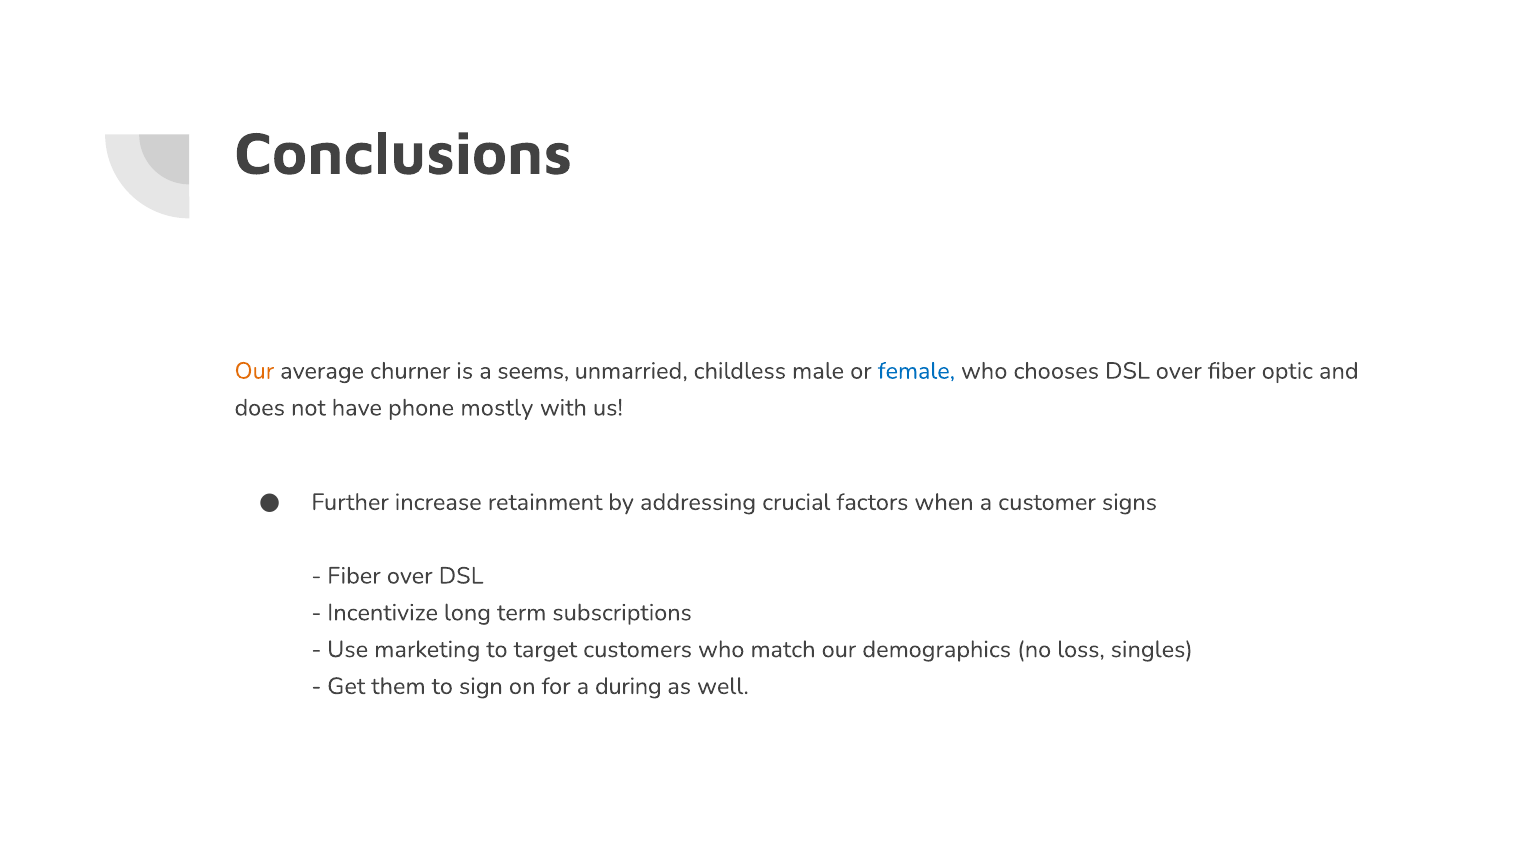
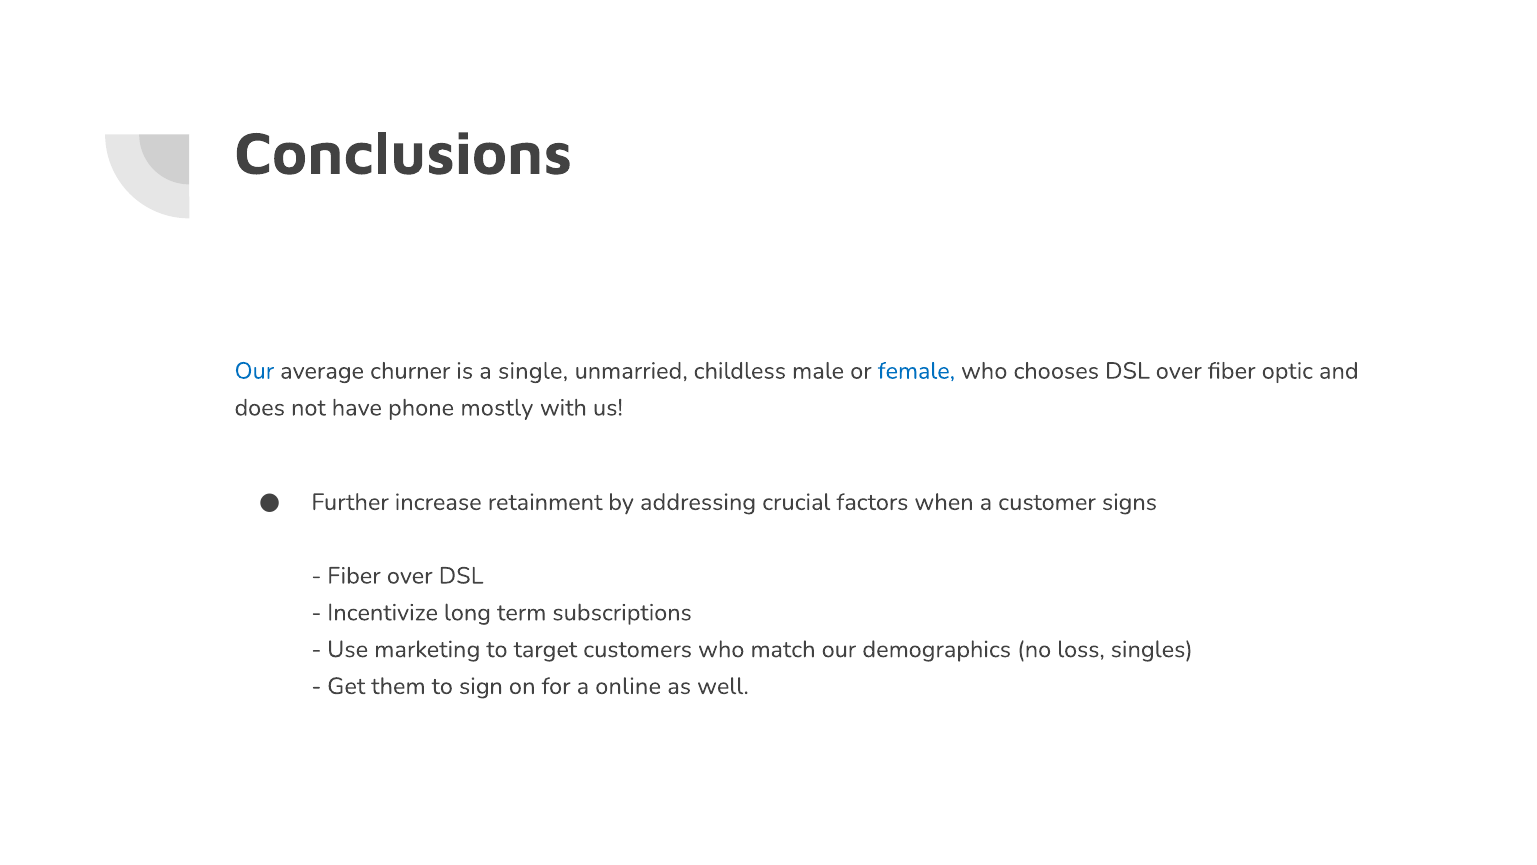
Our at (254, 371) colour: orange -> blue
seems: seems -> single
during: during -> online
